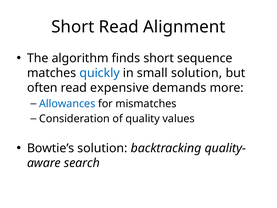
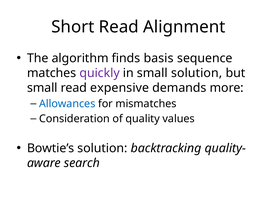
finds short: short -> basis
quickly colour: blue -> purple
often at (42, 88): often -> small
